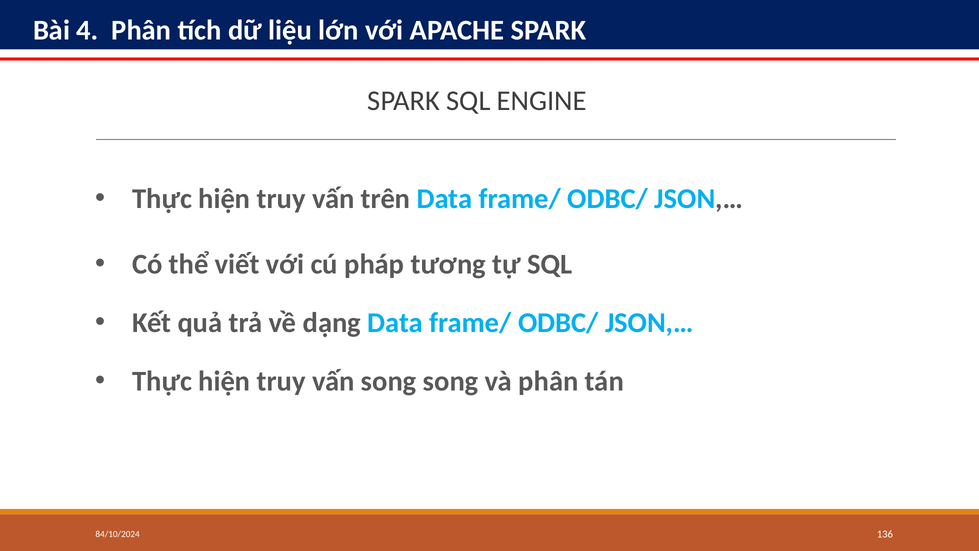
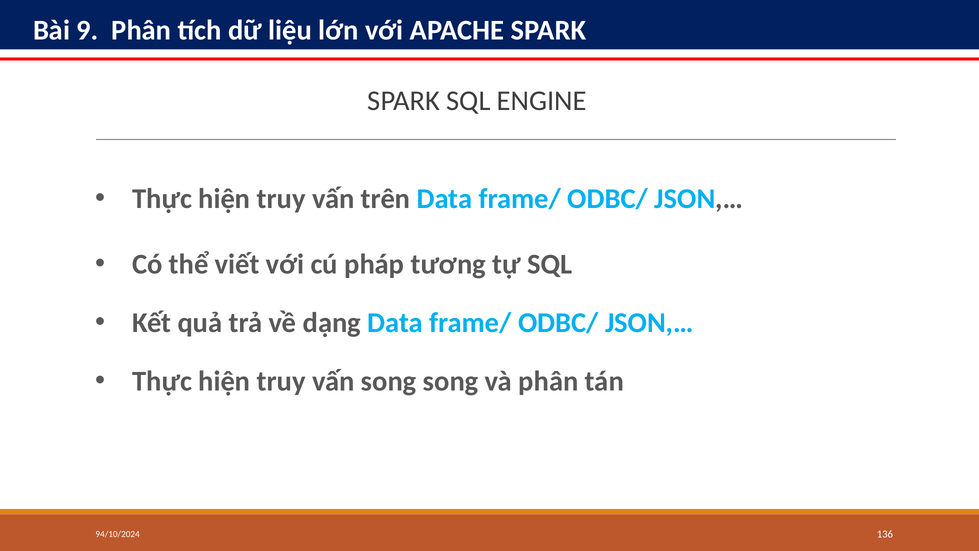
4: 4 -> 9
84/10/2024: 84/10/2024 -> 94/10/2024
